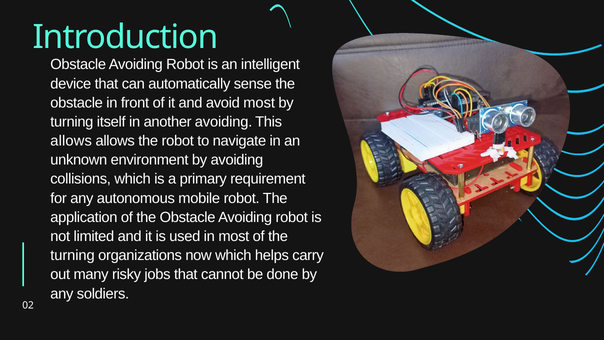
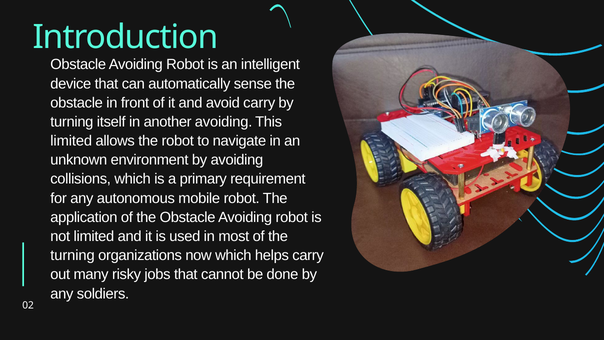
avoid most: most -> carry
allows at (71, 141): allows -> limited
